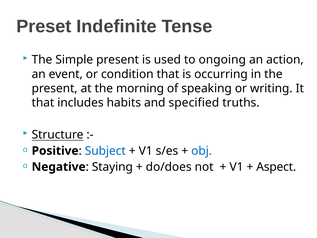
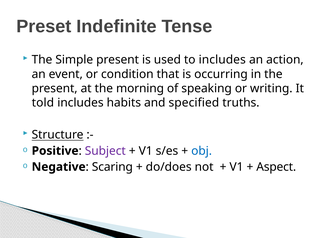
to ongoing: ongoing -> includes
that at (43, 103): that -> told
Subject colour: blue -> purple
Staying: Staying -> Scaring
